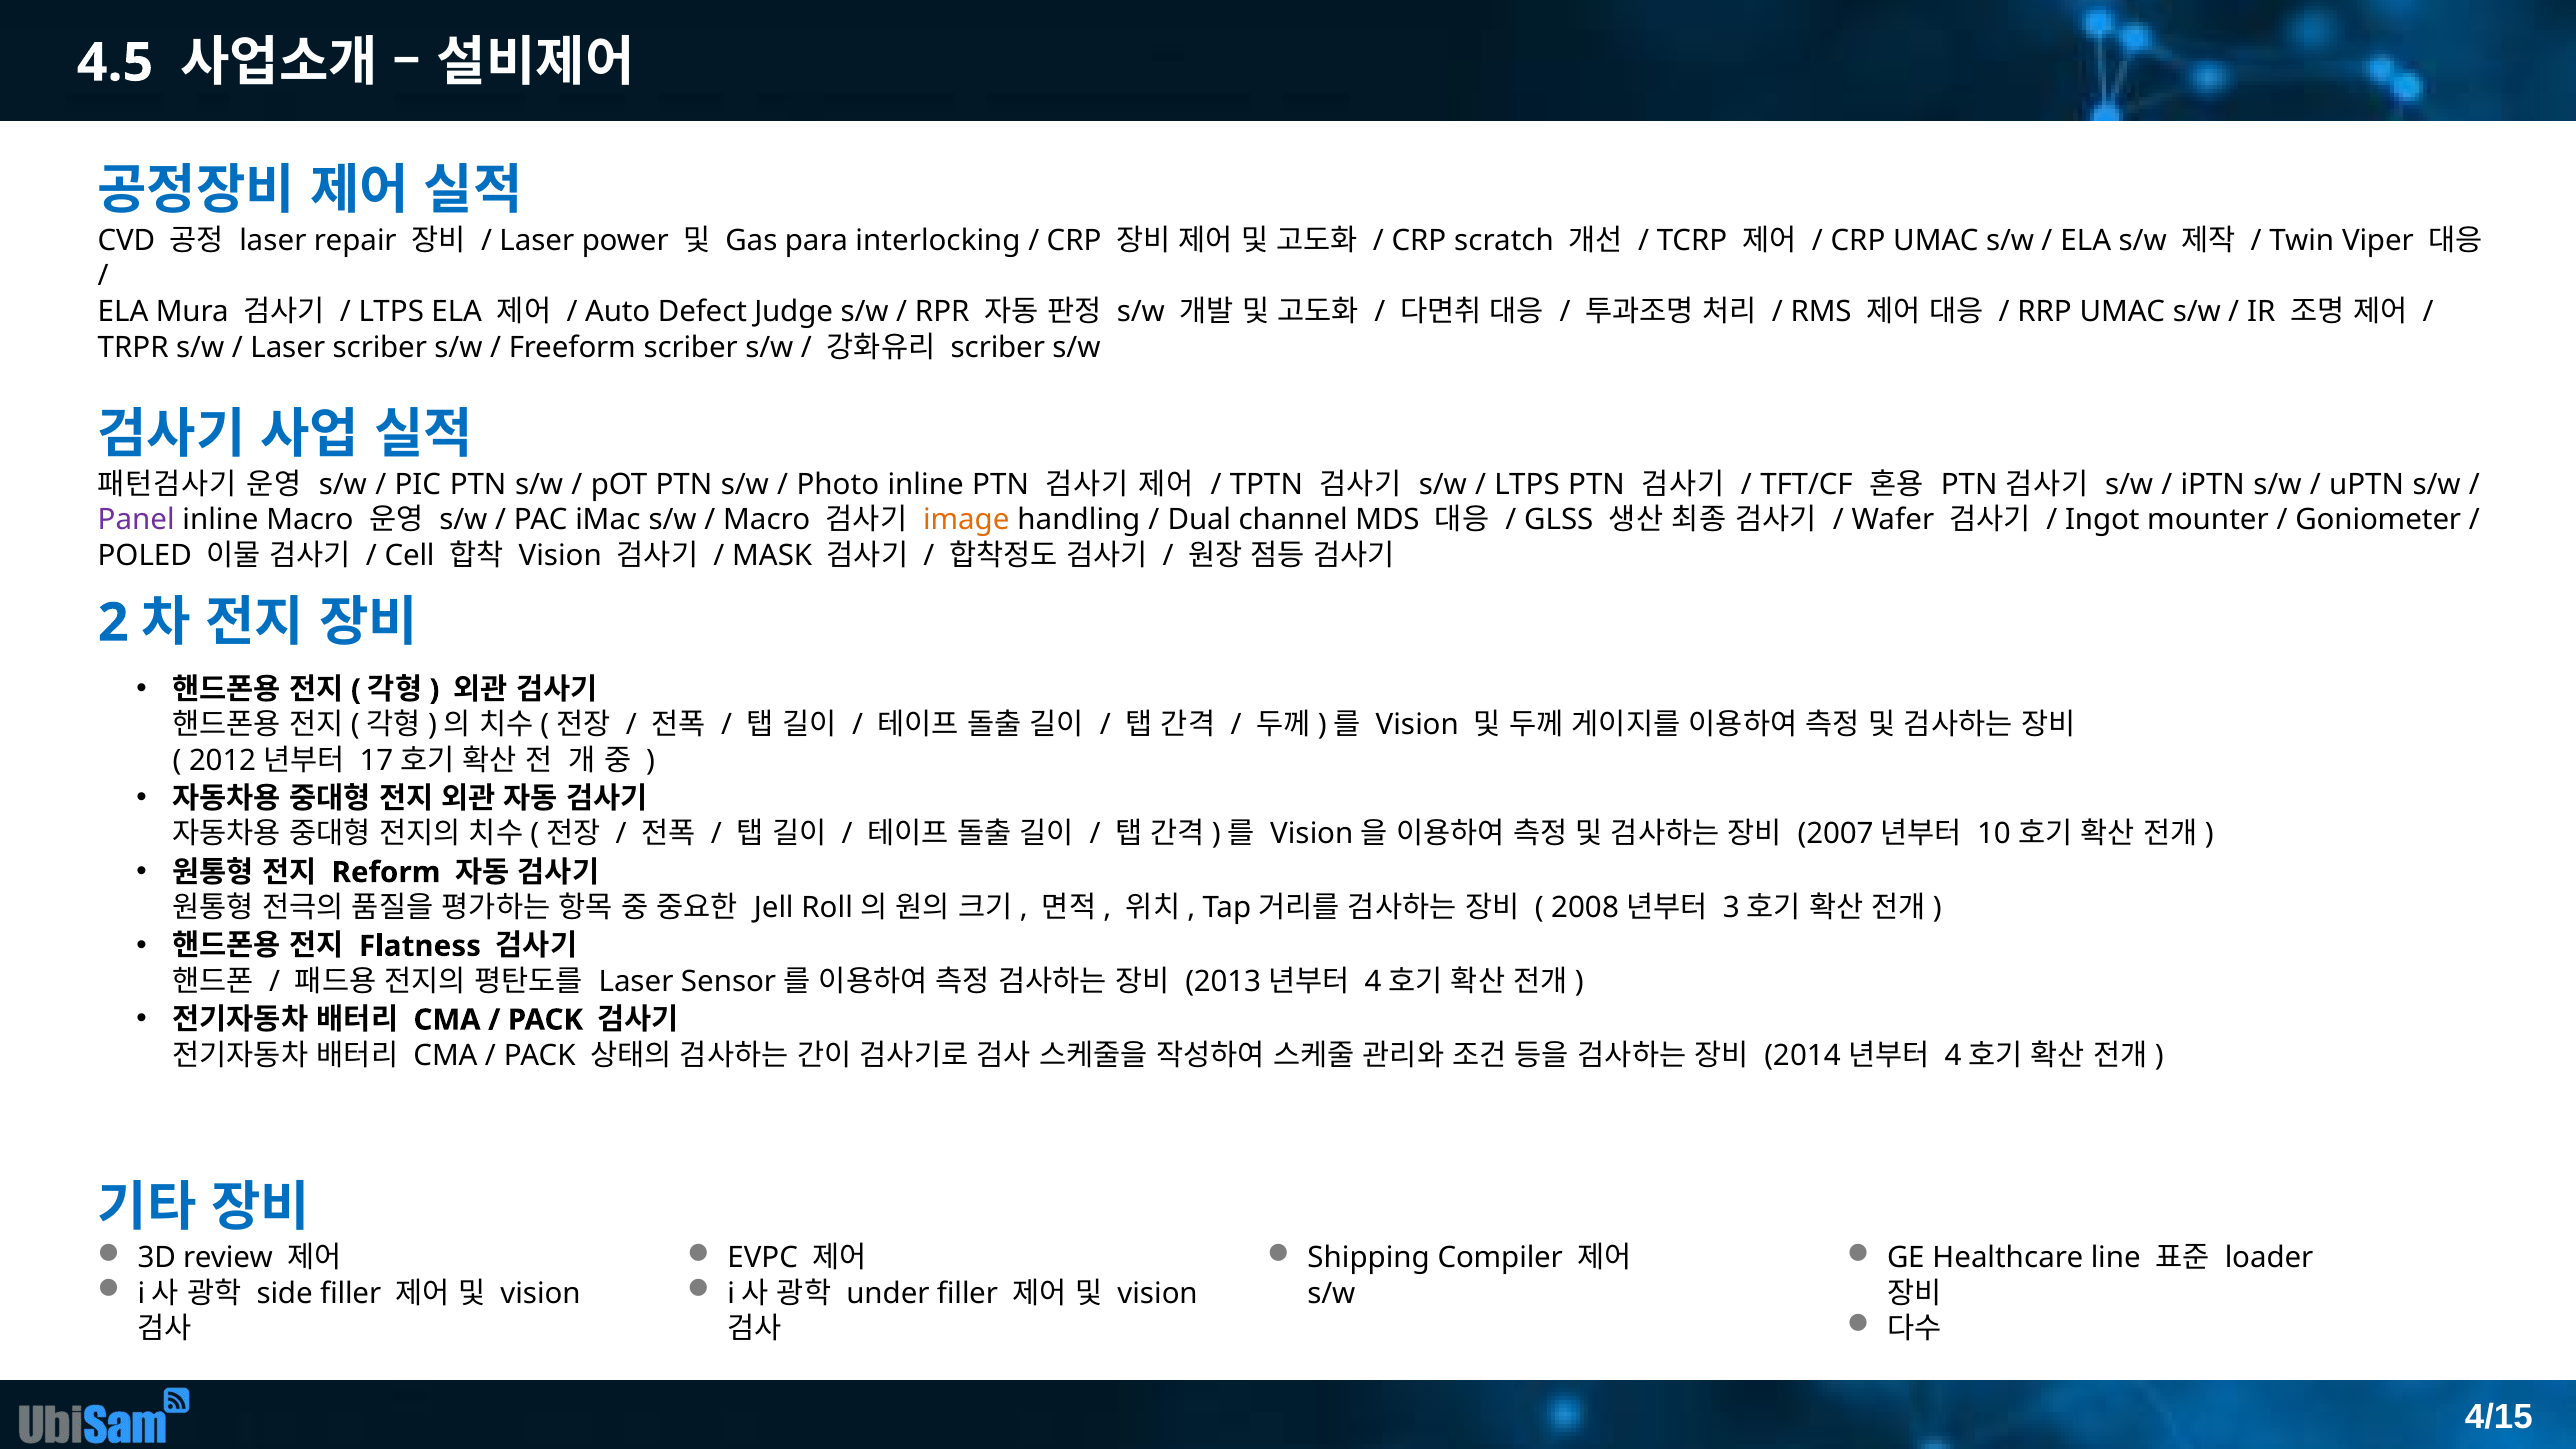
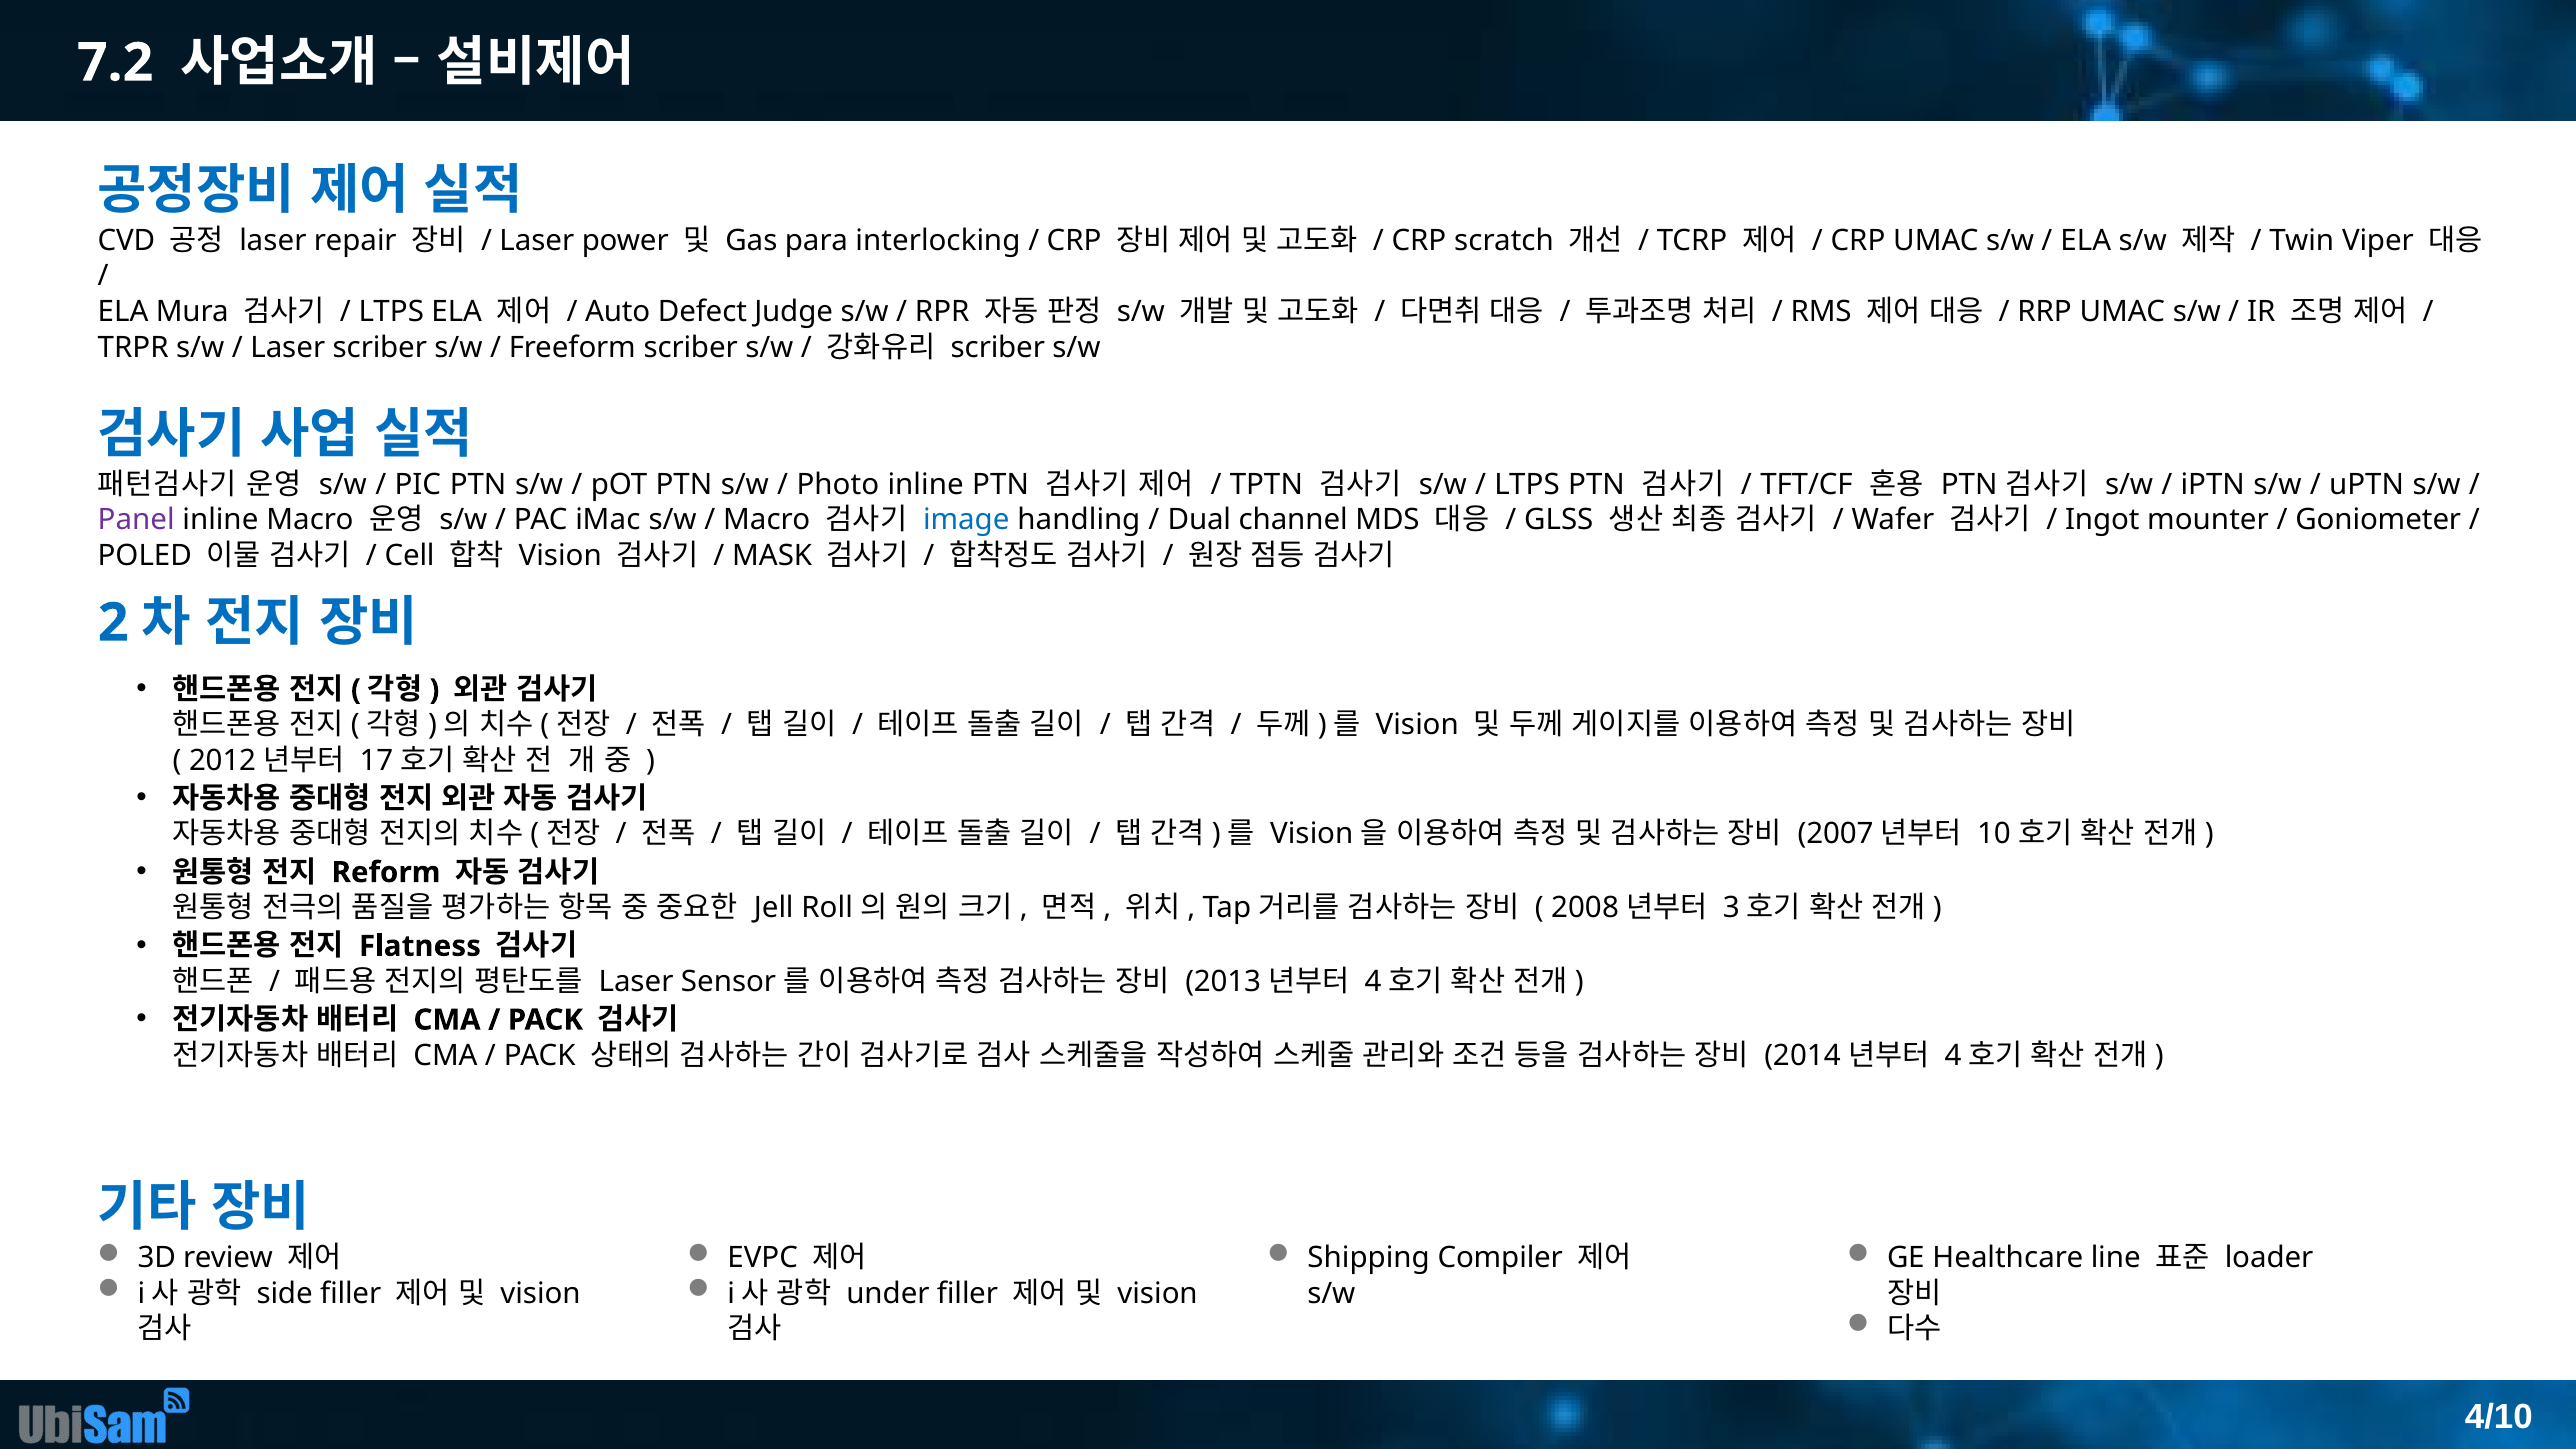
4.5: 4.5 -> 7.2
image colour: orange -> blue
4/15: 4/15 -> 4/10
